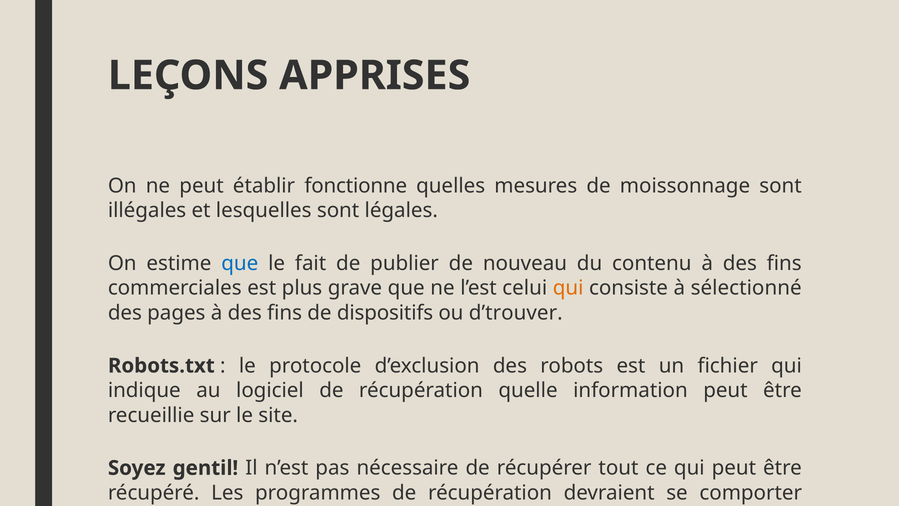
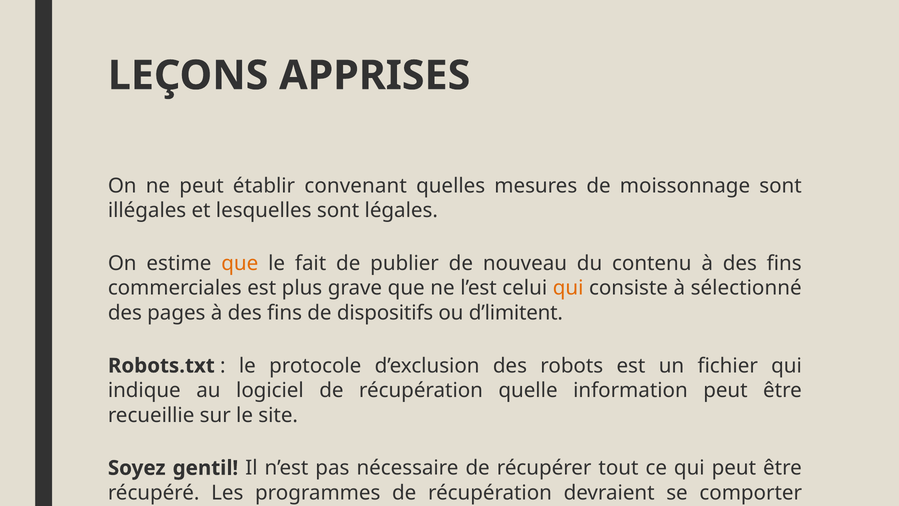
fonctionne: fonctionne -> convenant
que at (240, 263) colour: blue -> orange
d’trouver: d’trouver -> d’limitent
